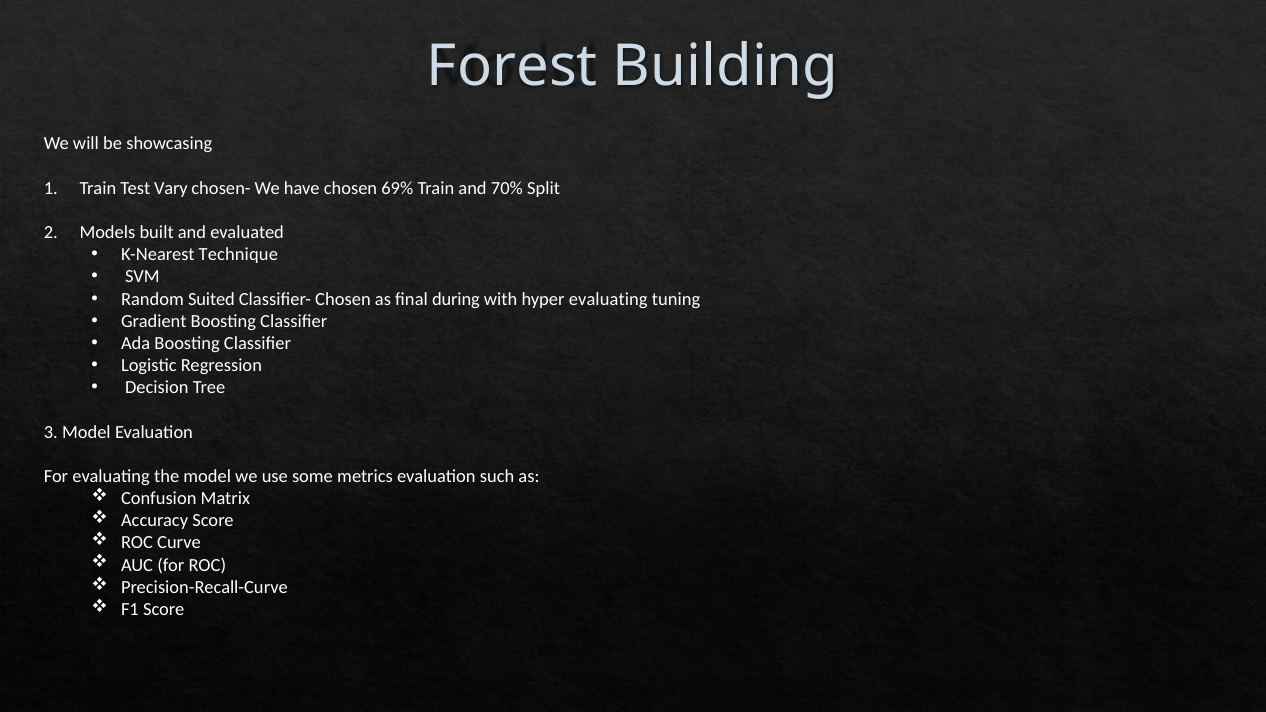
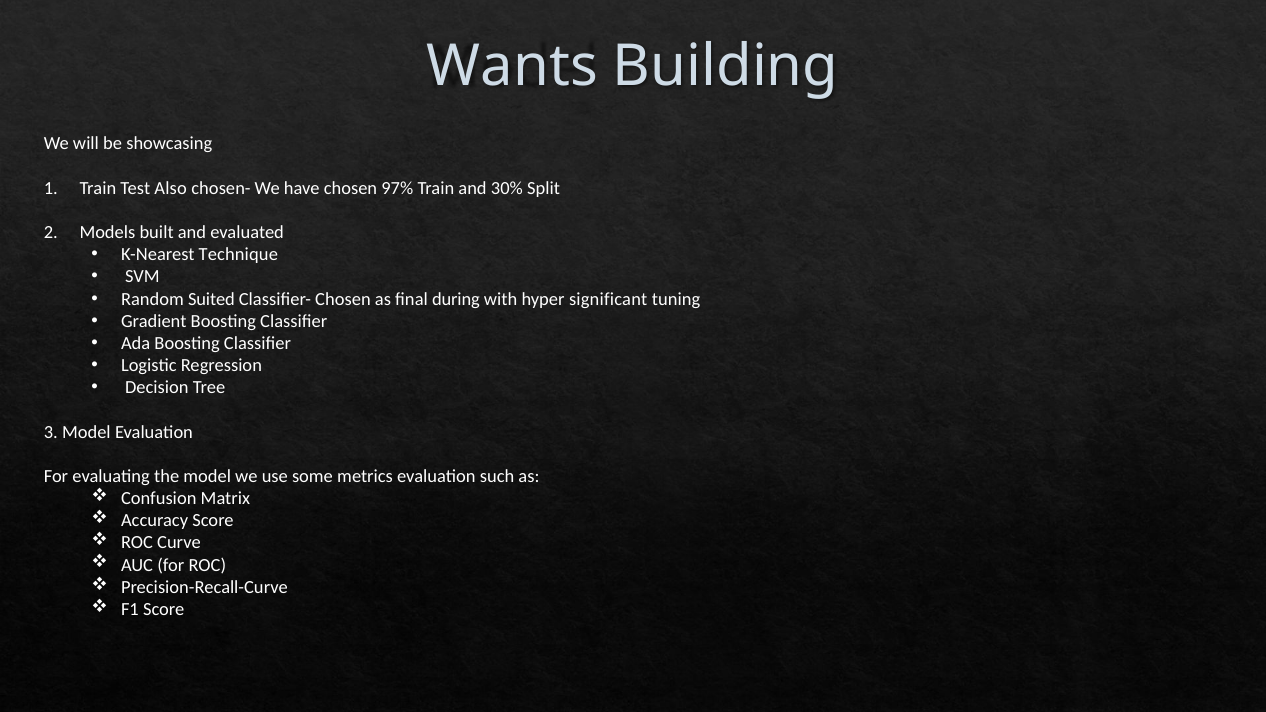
Forest: Forest -> Wants
Vary: Vary -> Also
69%: 69% -> 97%
70%: 70% -> 30%
hyper evaluating: evaluating -> significant
